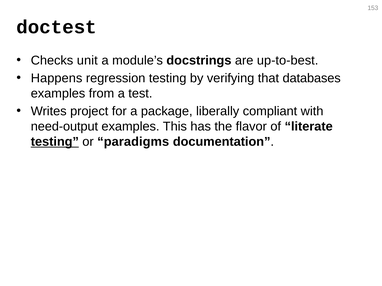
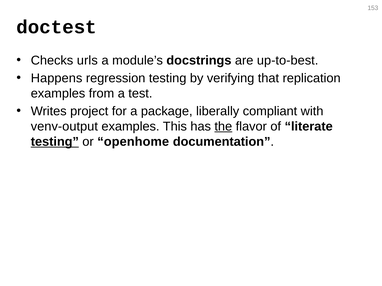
unit: unit -> urls
databases: databases -> replication
need-output: need-output -> venv-output
the underline: none -> present
paradigms: paradigms -> openhome
